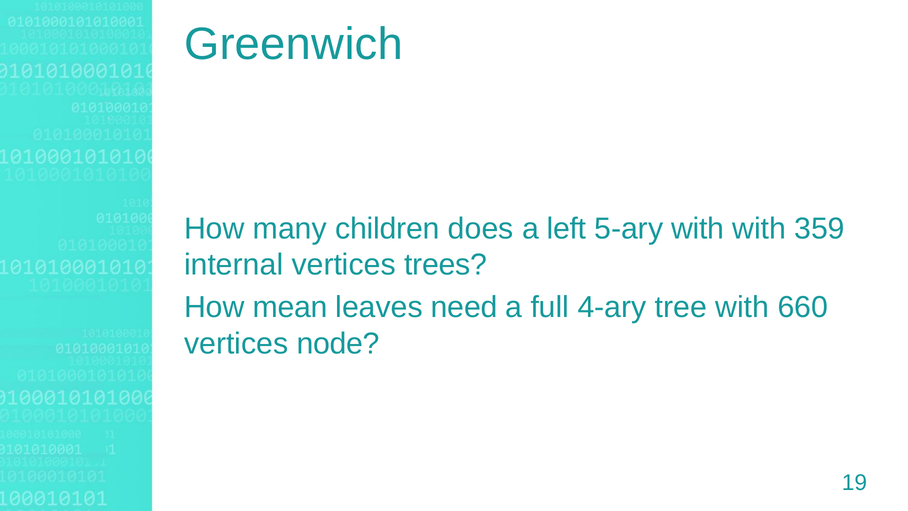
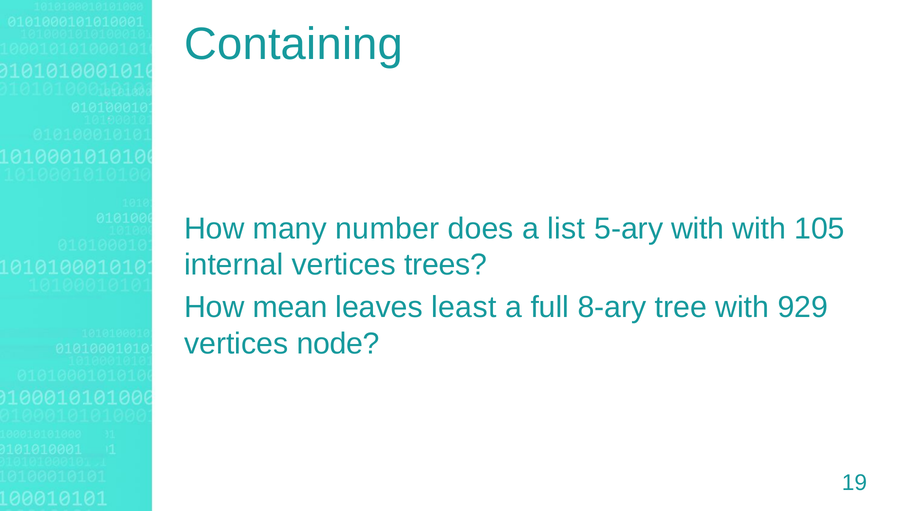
Greenwich: Greenwich -> Containing
children: children -> number
left: left -> list
359: 359 -> 105
need: need -> least
4-ary: 4-ary -> 8-ary
660: 660 -> 929
